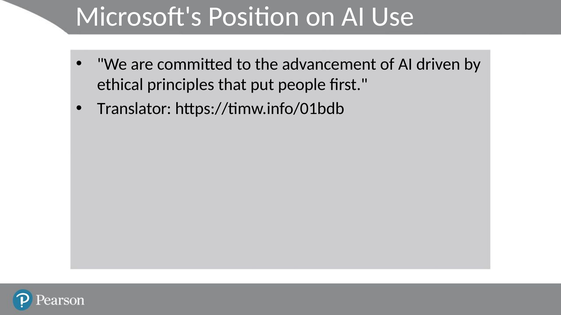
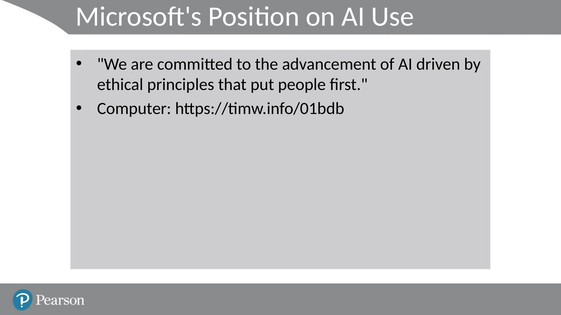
Translator: Translator -> Computer
